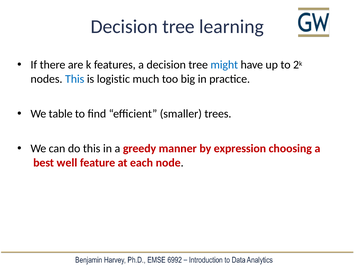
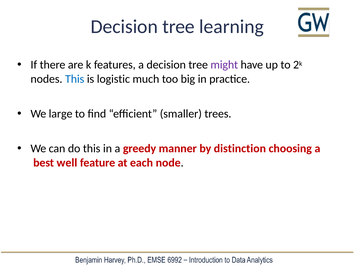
might colour: blue -> purple
table: table -> large
expression: expression -> distinction
